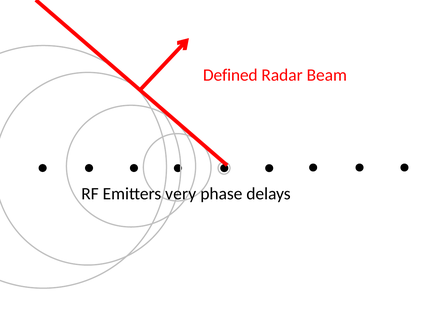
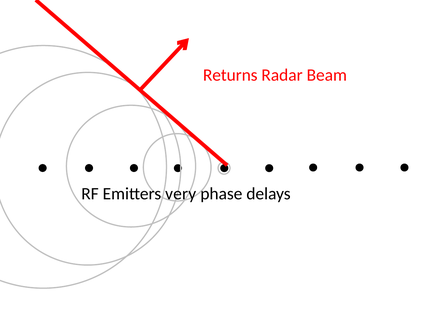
Defined: Defined -> Returns
